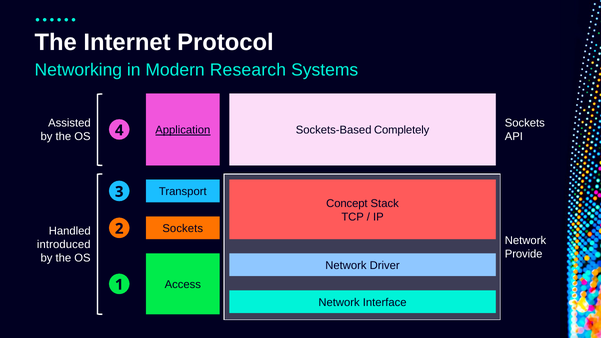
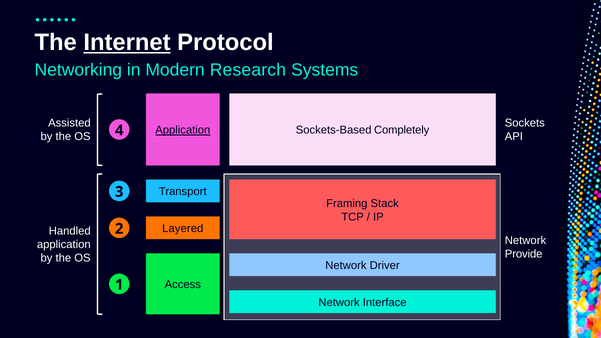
Internet underline: none -> present
Concept: Concept -> Framing
Sockets at (183, 229): Sockets -> Layered
introduced at (64, 245): introduced -> application
